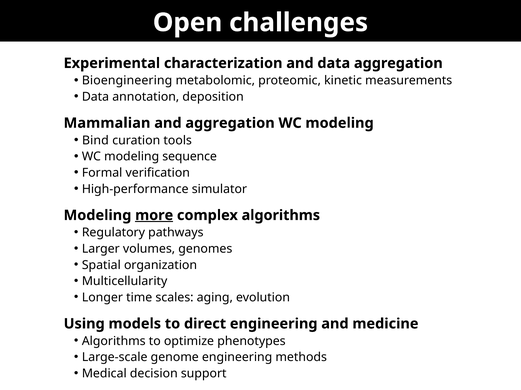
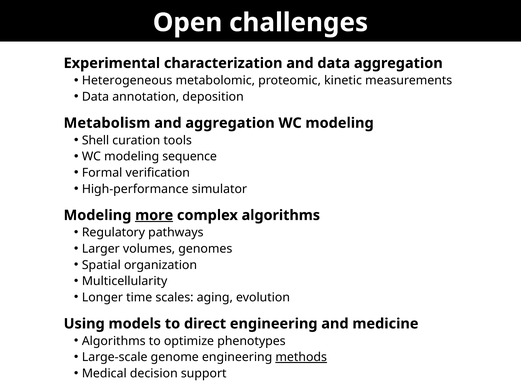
Bioengineering: Bioengineering -> Heterogeneous
Mammalian: Mammalian -> Metabolism
Bind: Bind -> Shell
methods underline: none -> present
